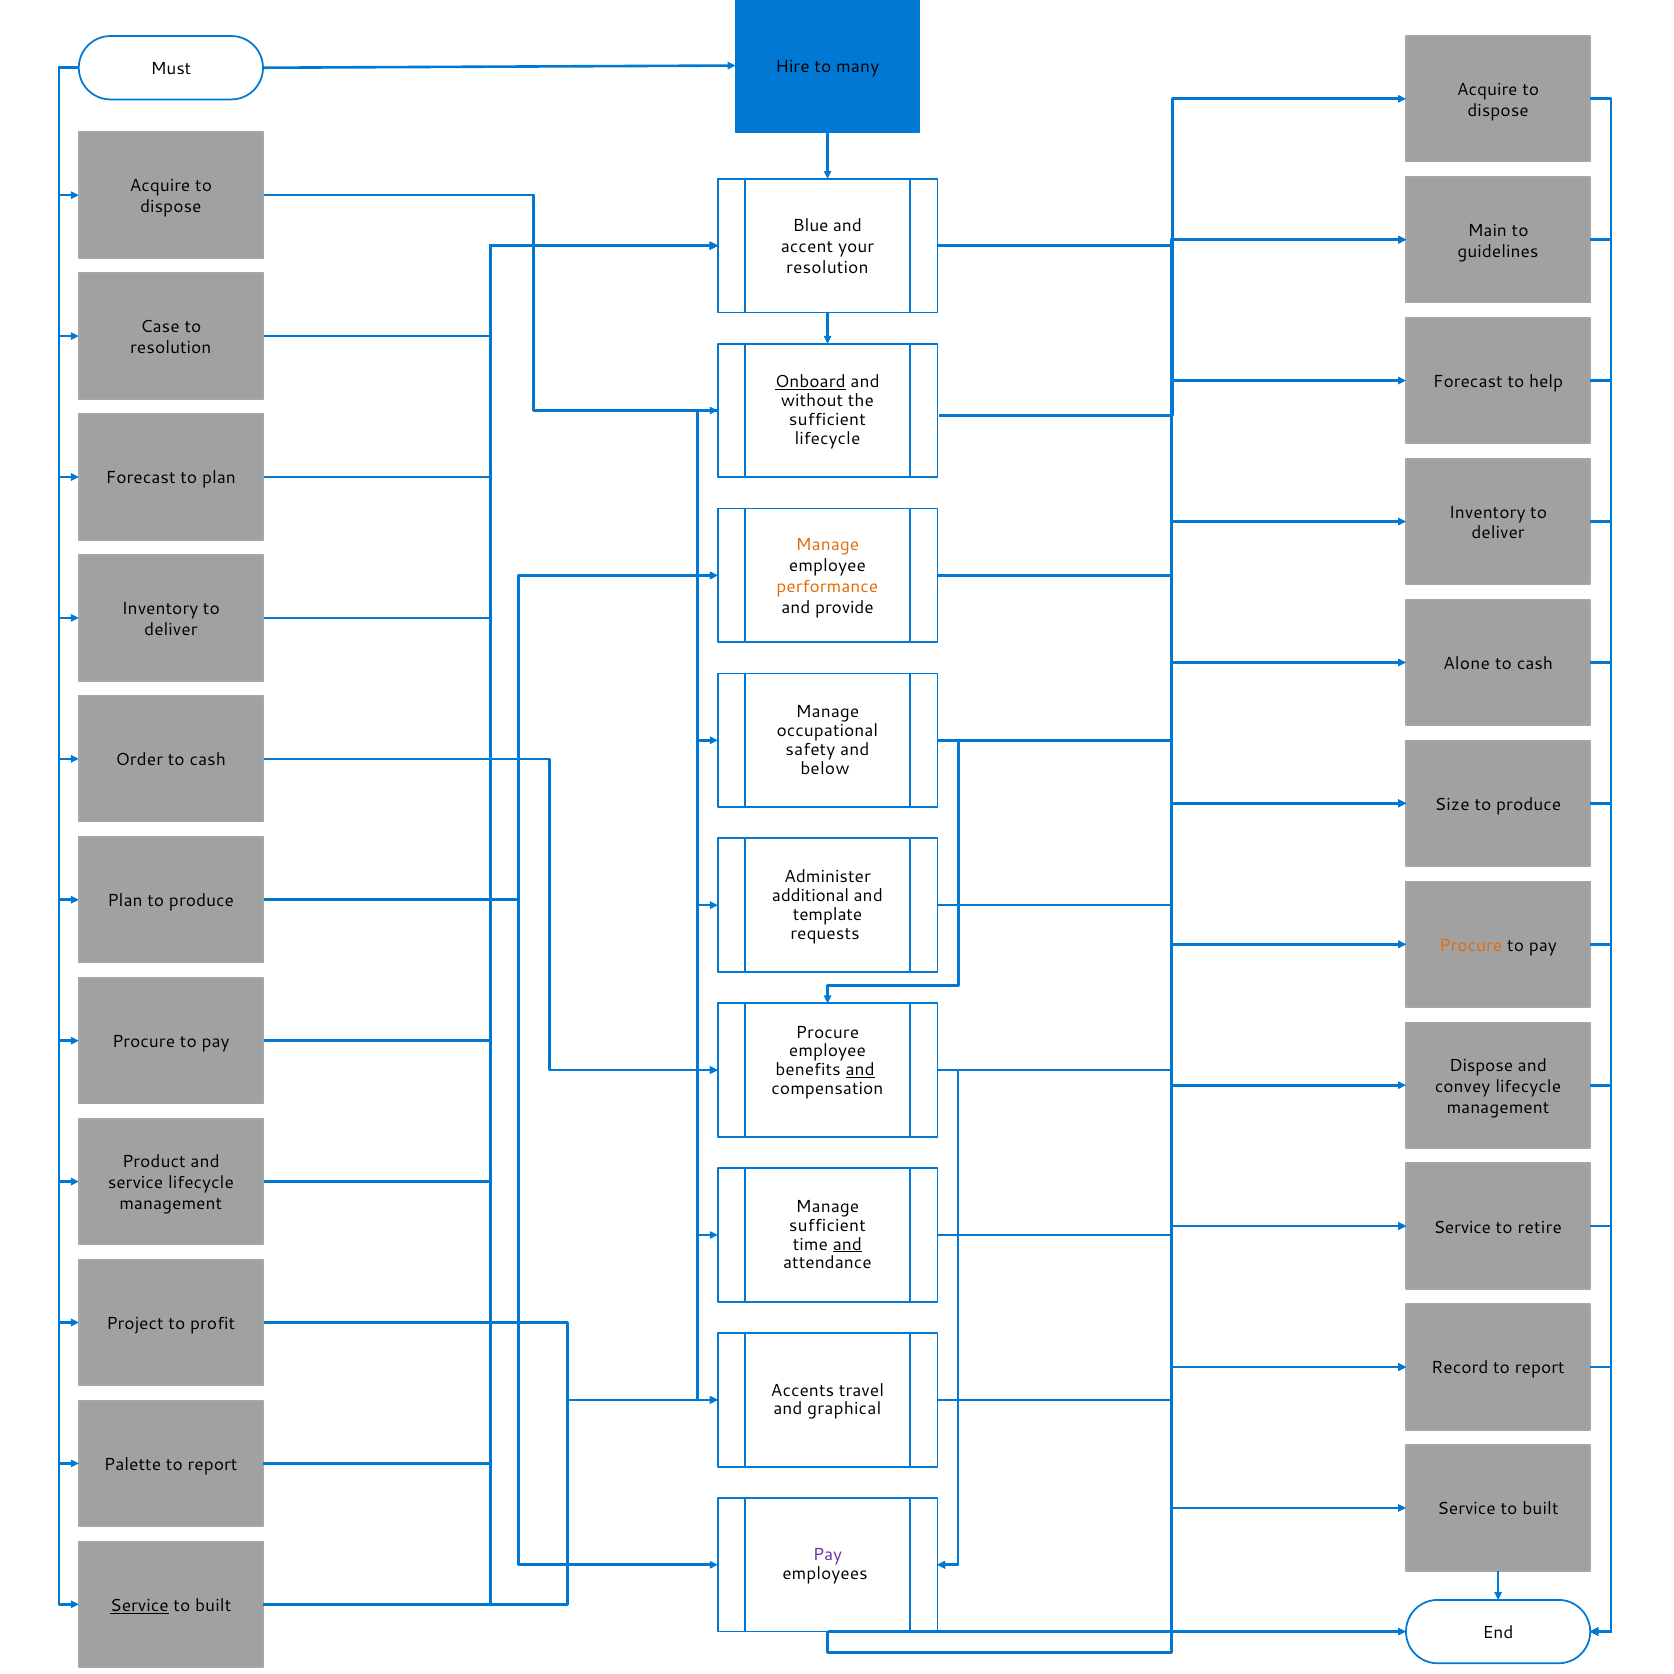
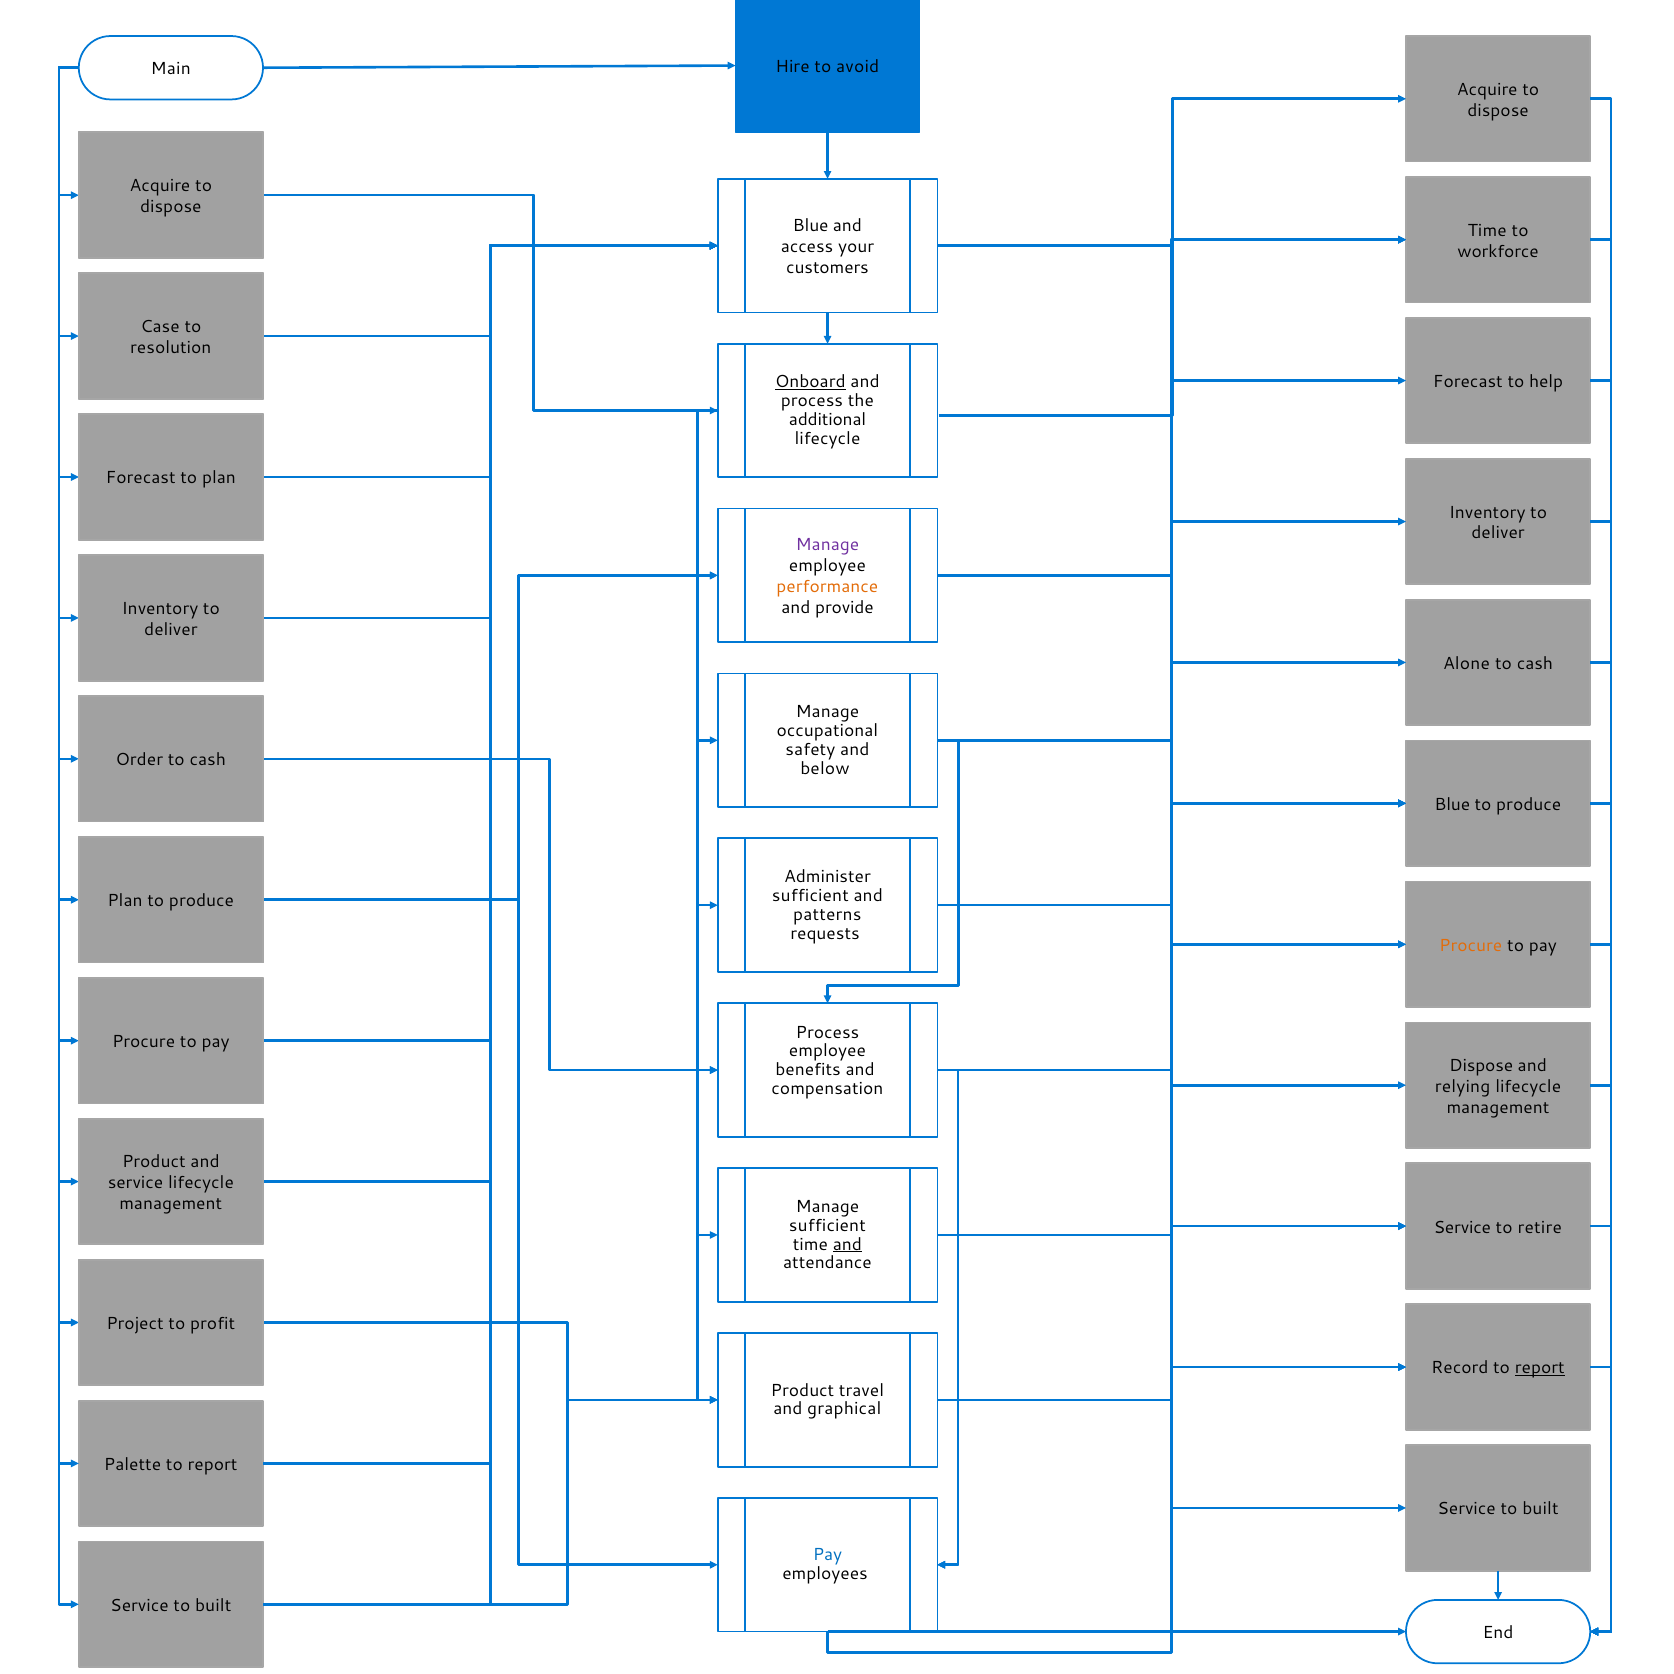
many: many -> avoid
Must: Must -> Main
Main at (1487, 230): Main -> Time
accent: accent -> access
guidelines: guidelines -> workforce
resolution at (827, 268): resolution -> customers
without at (812, 401): without -> process
sufficient at (827, 420): sufficient -> additional
Manage at (827, 545) colour: orange -> purple
Size at (1452, 805): Size -> Blue
additional at (811, 896): additional -> sufficient
template: template -> patterns
Procure at (827, 1032): Procure -> Process
and at (860, 1070) underline: present -> none
convey: convey -> relying
report at (1540, 1368) underline: none -> present
Accents at (803, 1390): Accents -> Product
Pay at (827, 1555) colour: purple -> blue
Service at (139, 1606) underline: present -> none
